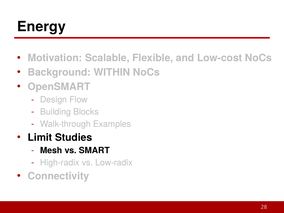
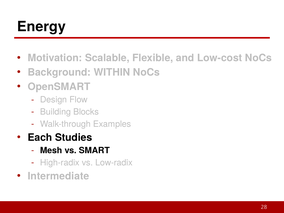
Limit: Limit -> Each
Connectivity: Connectivity -> Intermediate
